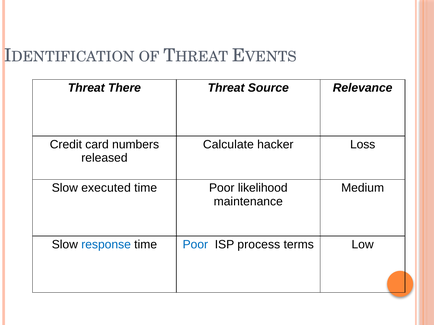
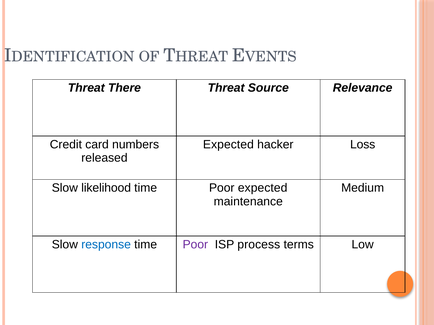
Calculate at (228, 145): Calculate -> Expected
executed: executed -> likelihood
Poor likelihood: likelihood -> expected
Poor at (195, 245) colour: blue -> purple
